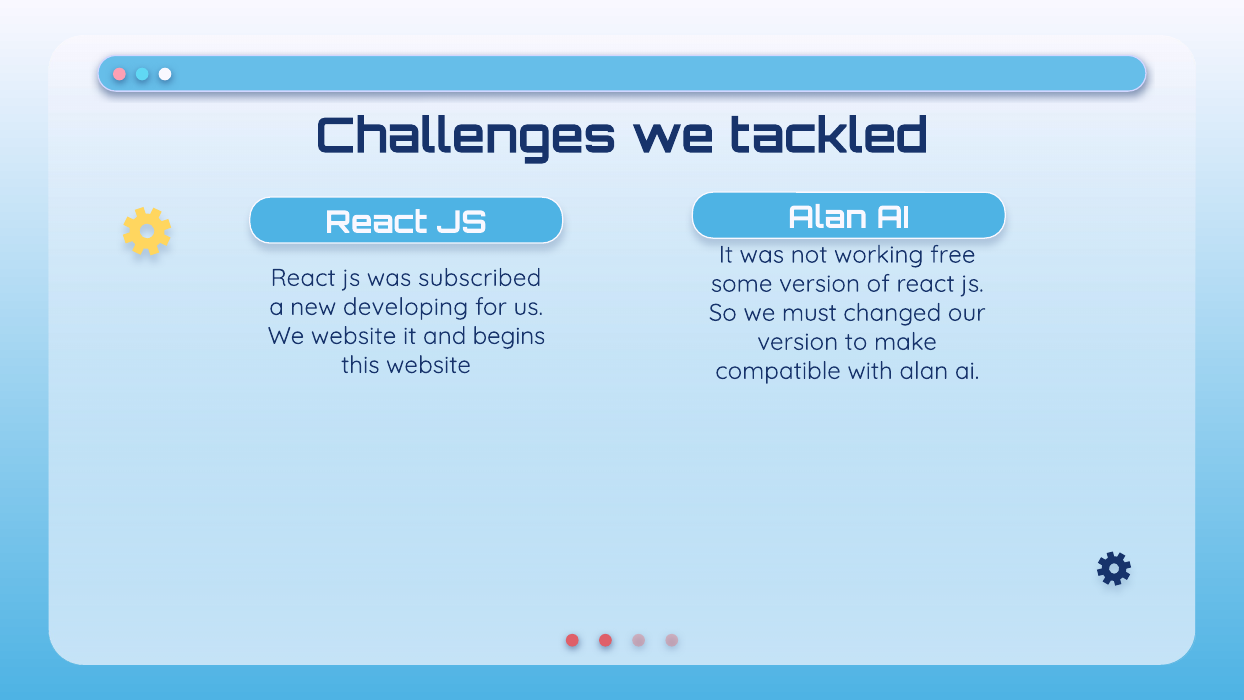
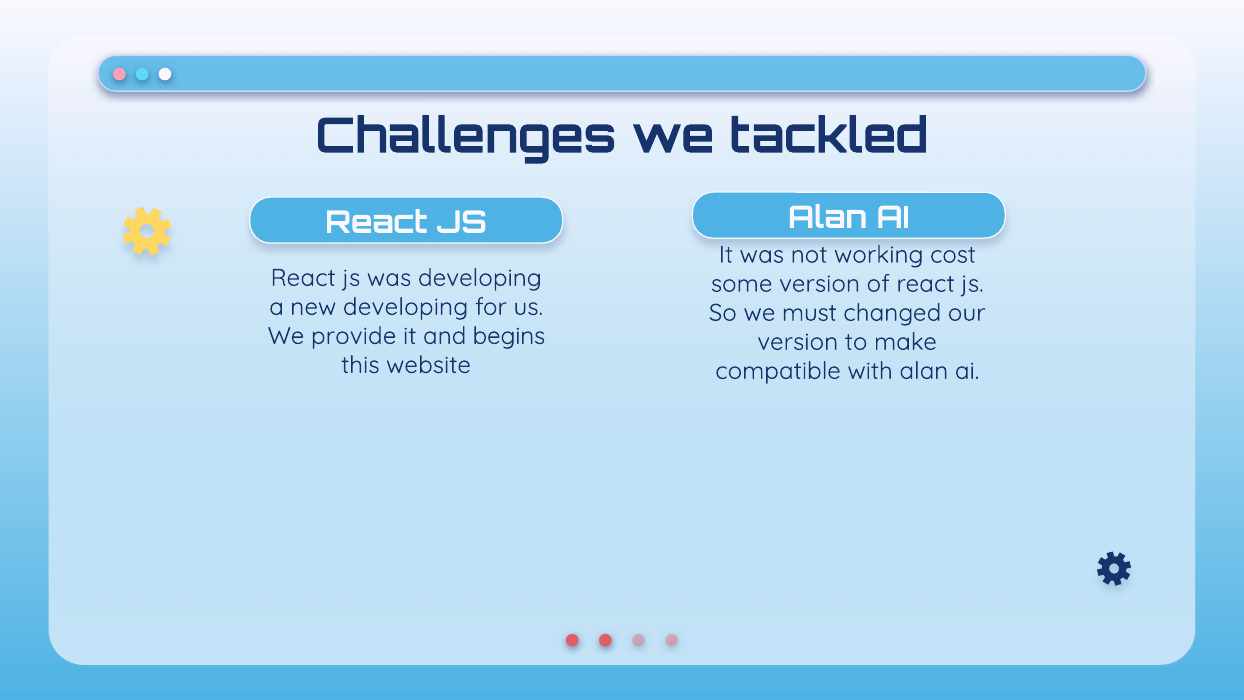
free: free -> cost
was subscribed: subscribed -> developing
We website: website -> provide
